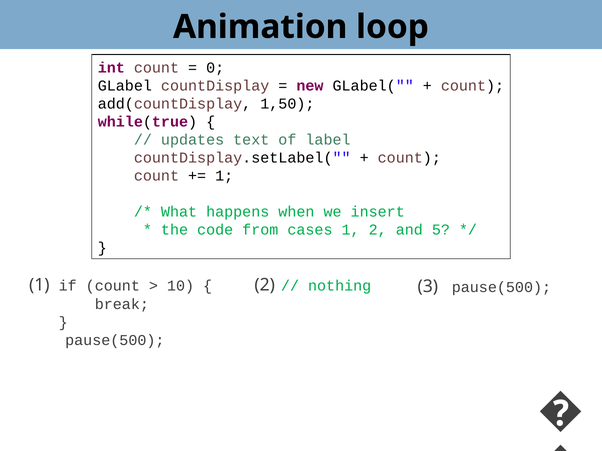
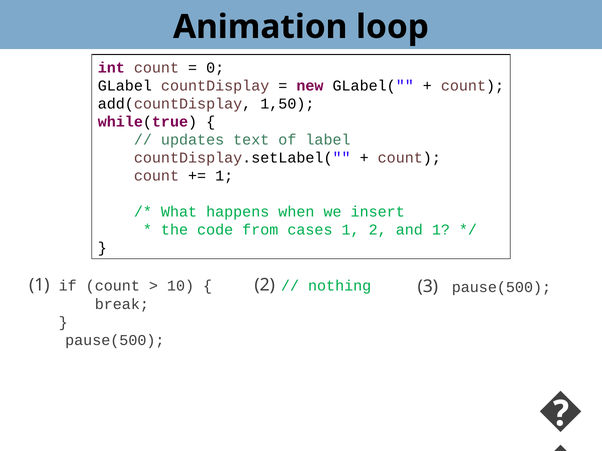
and 5: 5 -> 1
